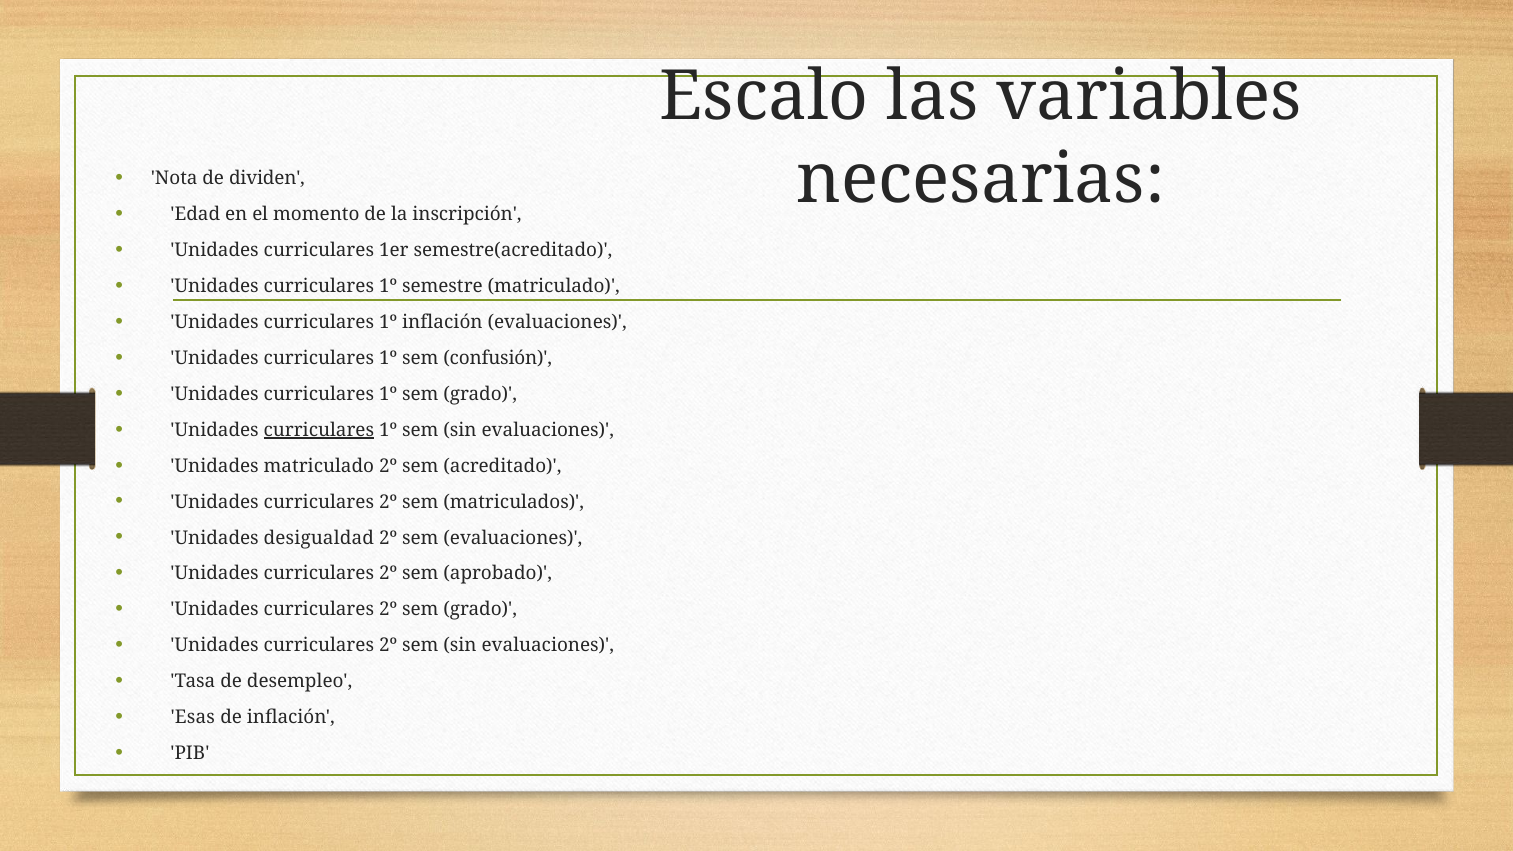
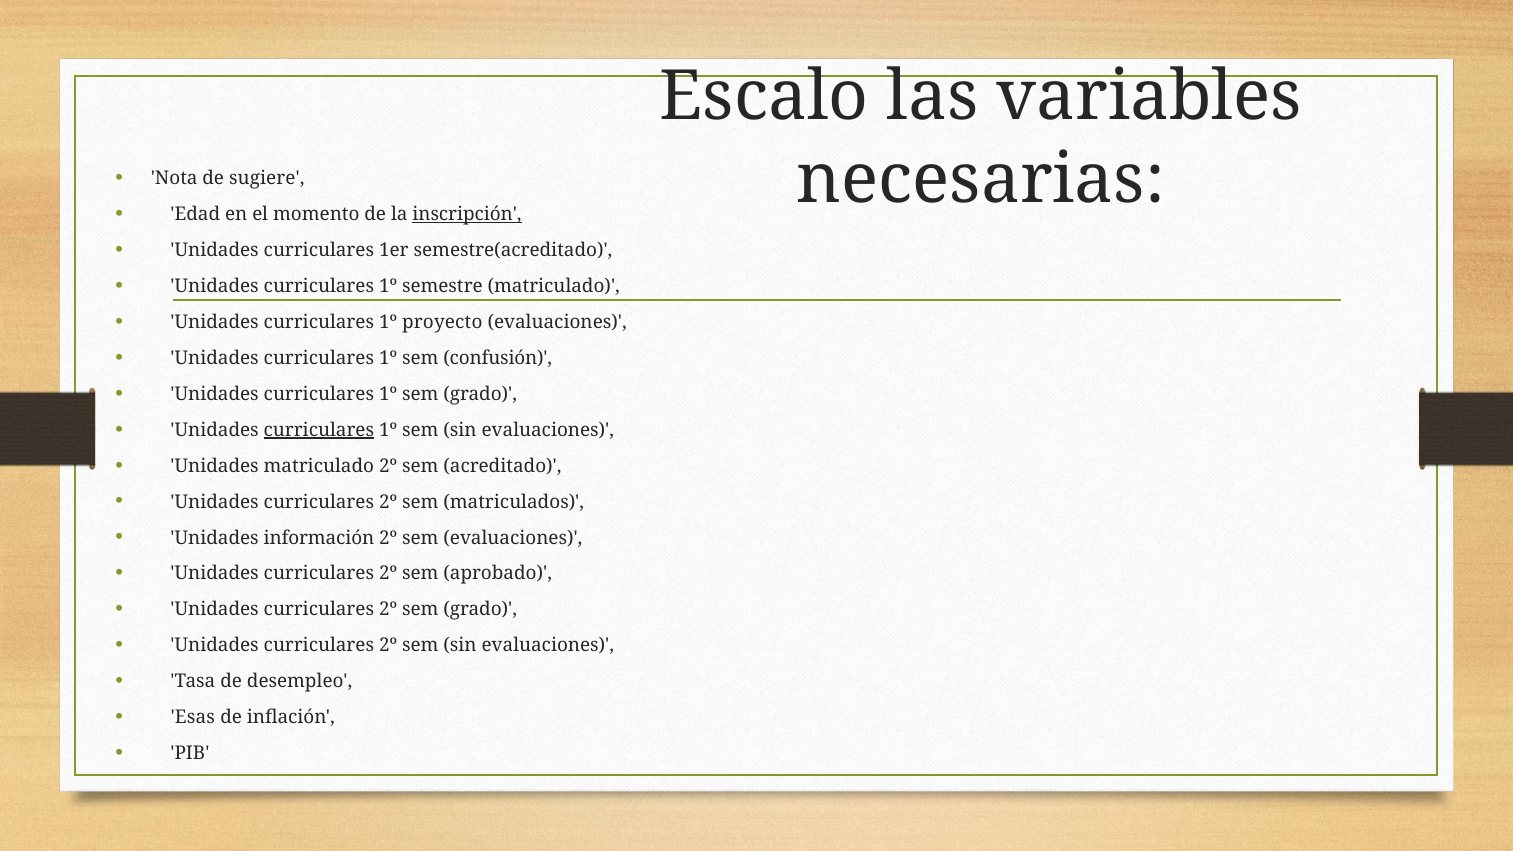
dividen: dividen -> sugiere
inscripción underline: none -> present
1º inflación: inflación -> proyecto
desigualdad: desigualdad -> información
